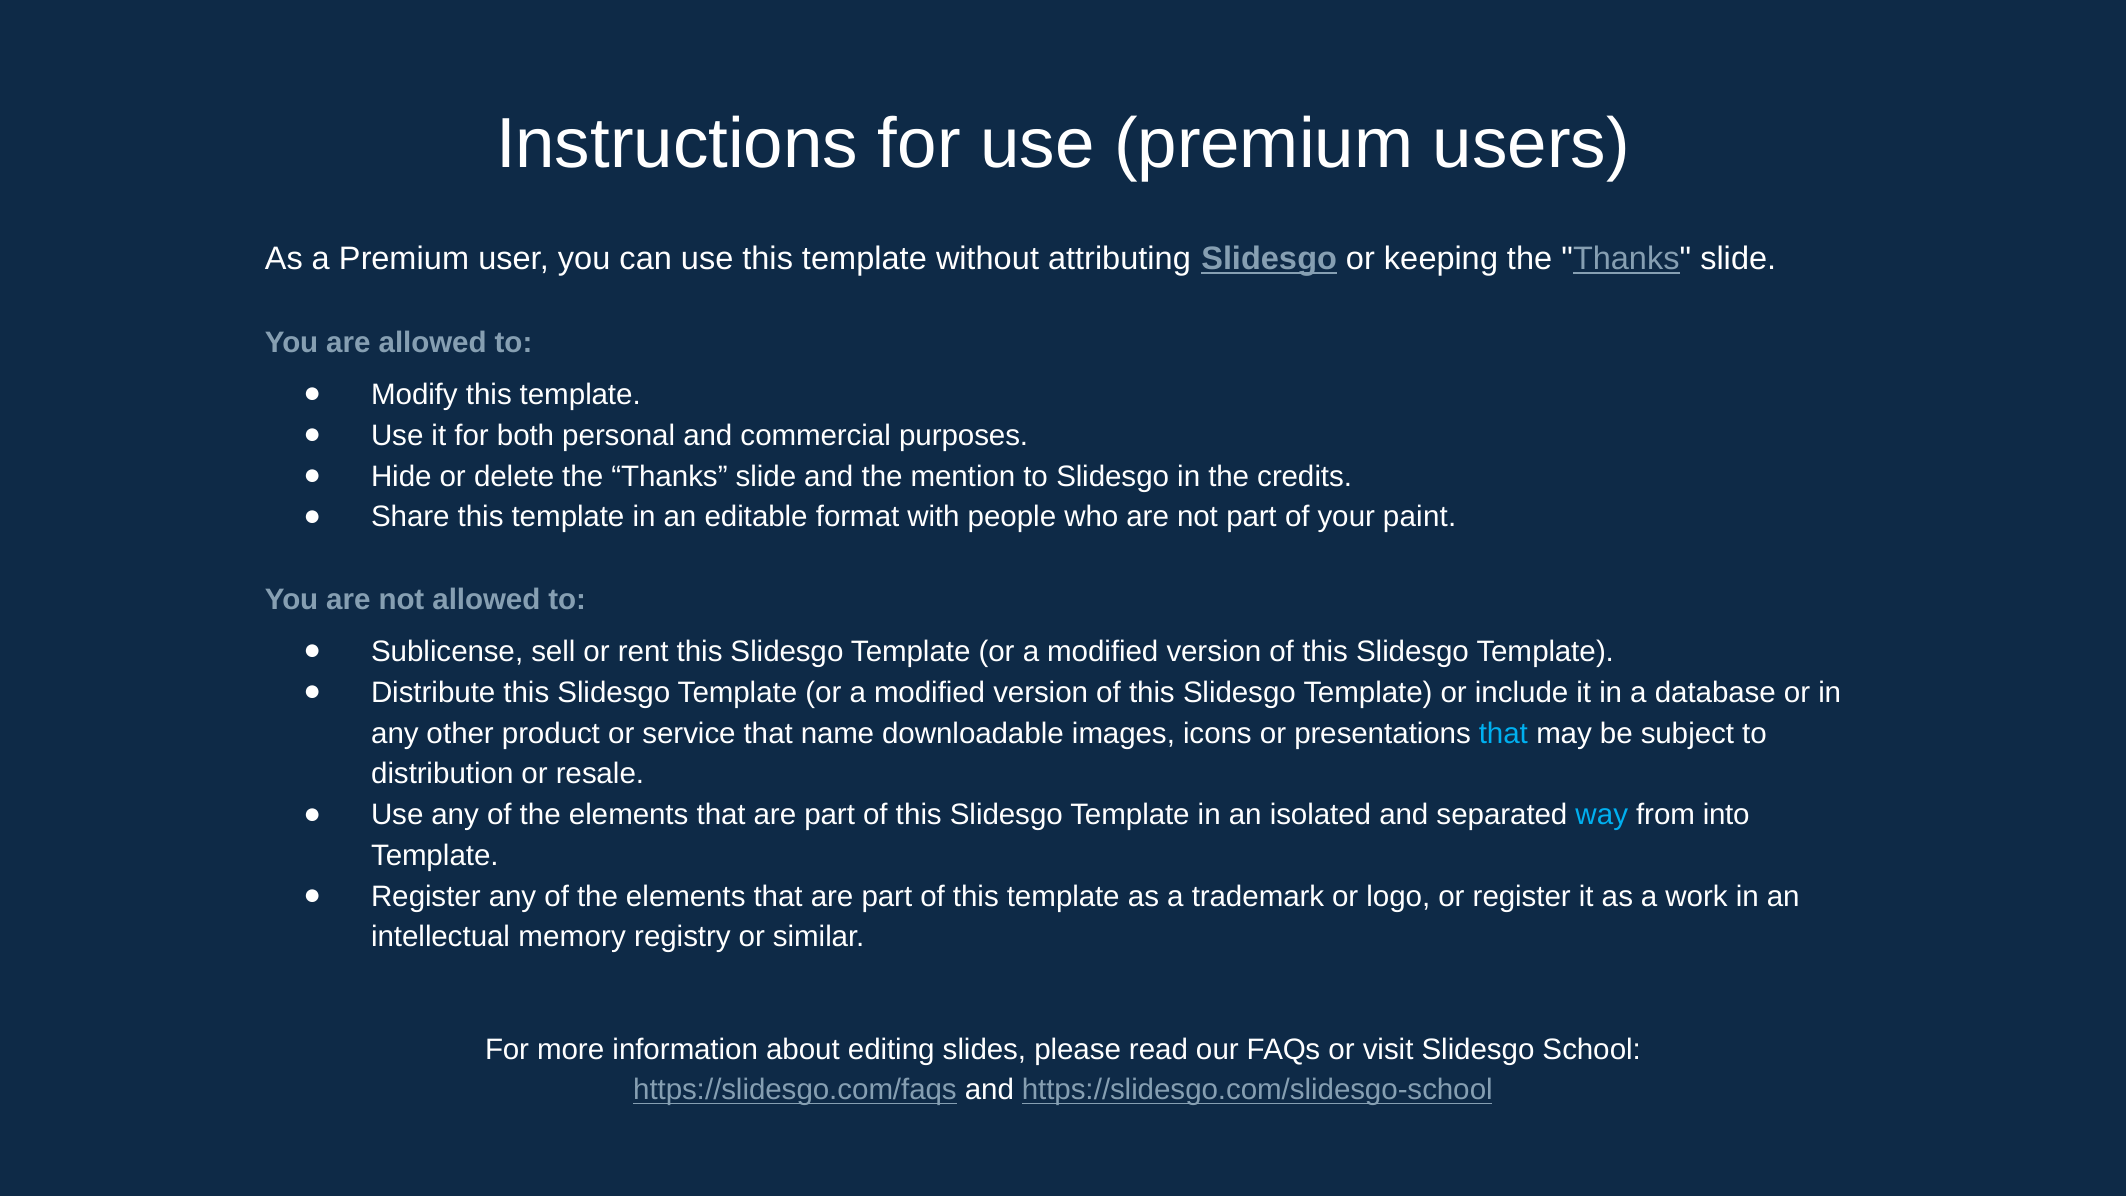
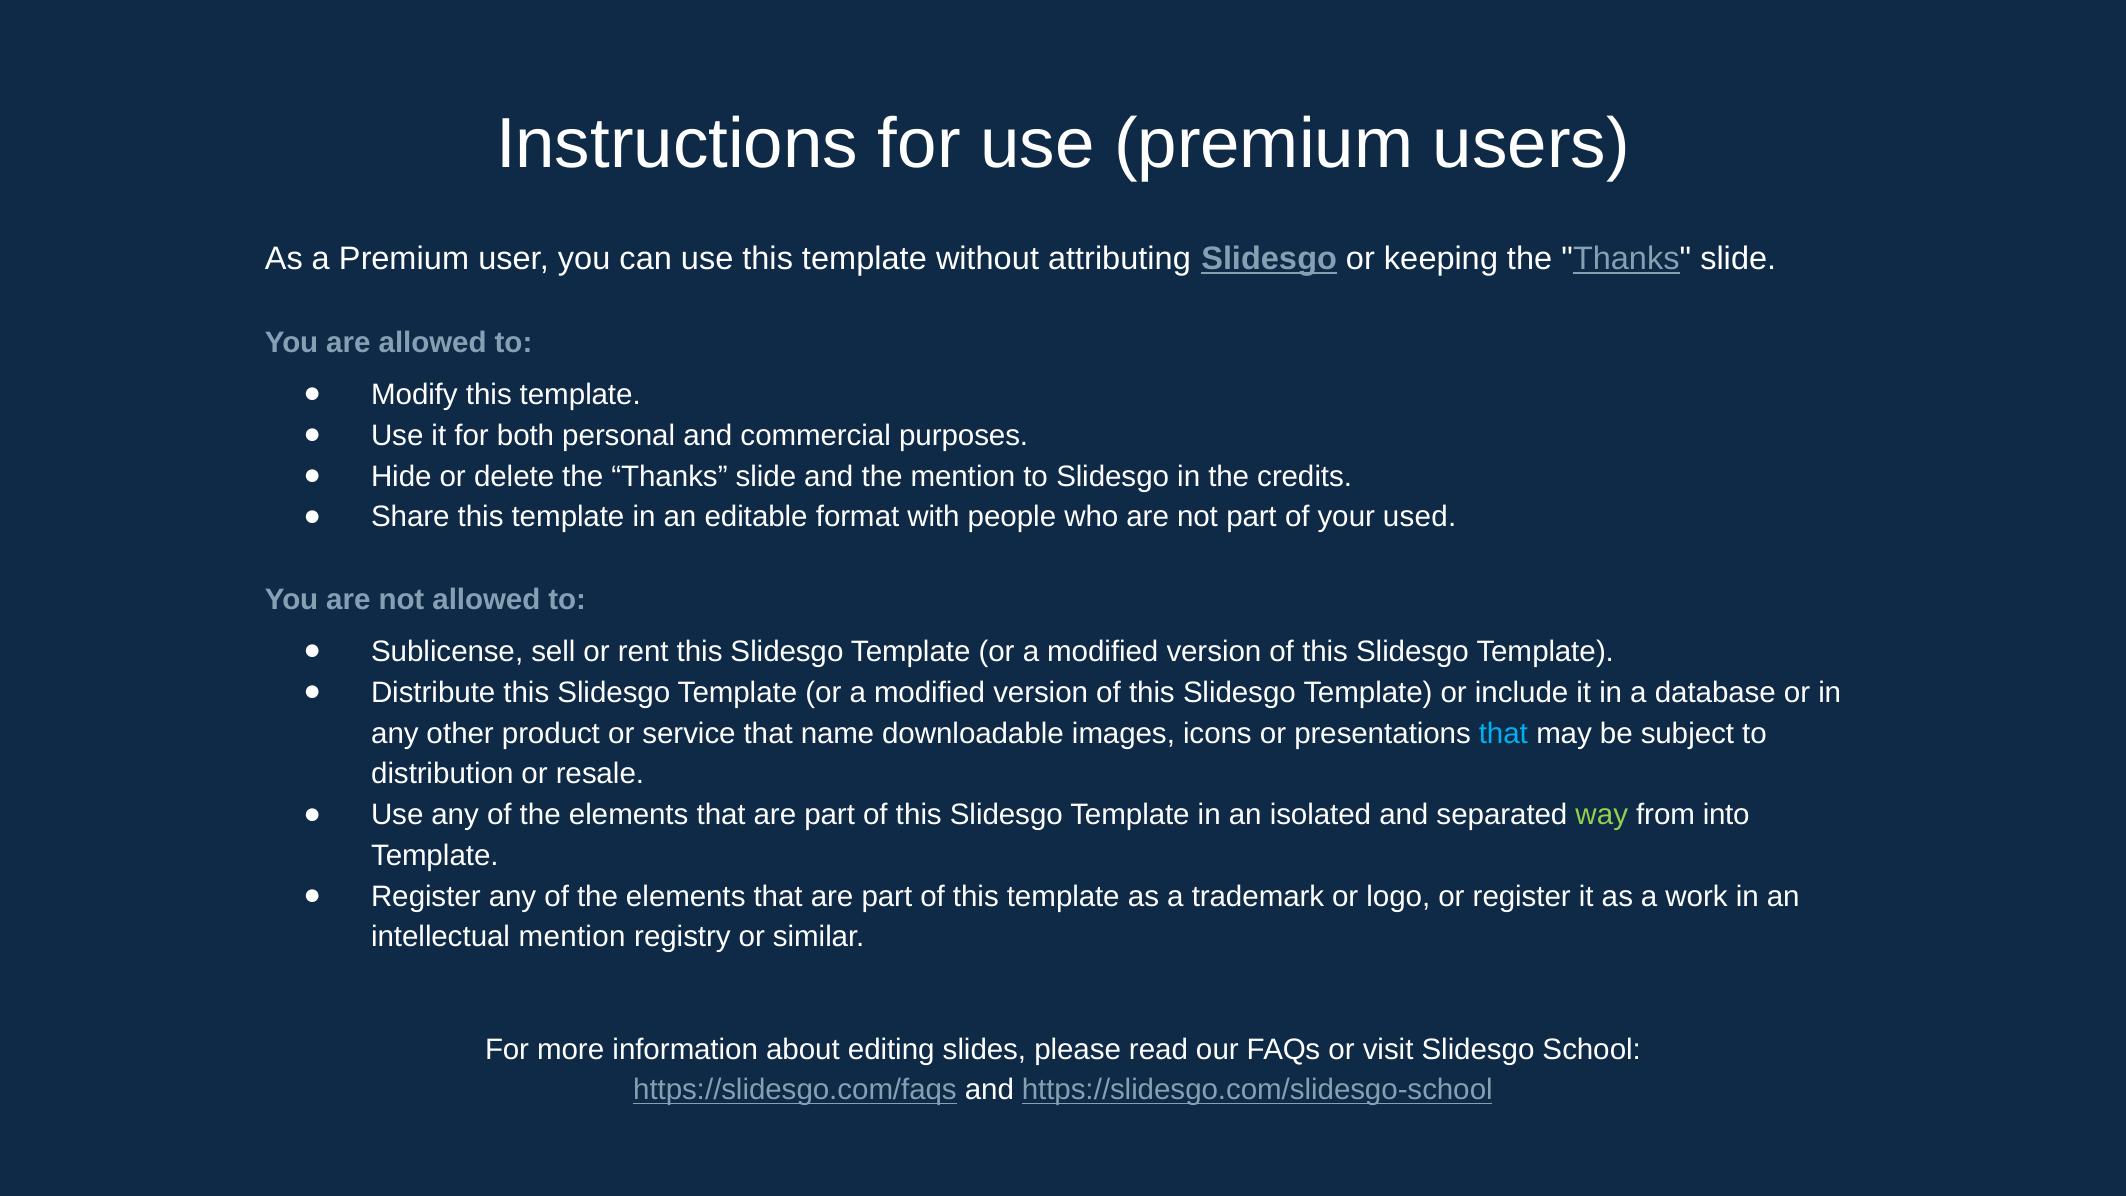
paint: paint -> used
way colour: light blue -> light green
intellectual memory: memory -> mention
